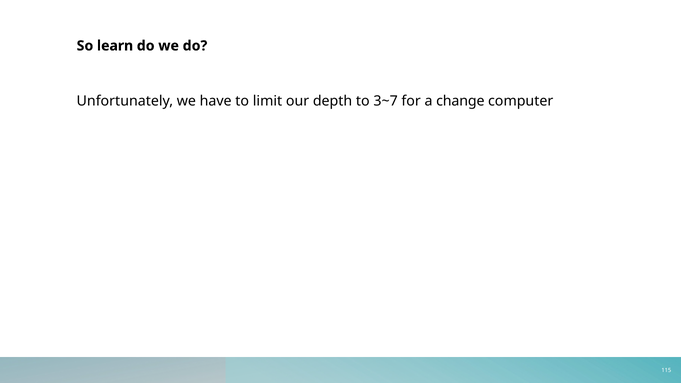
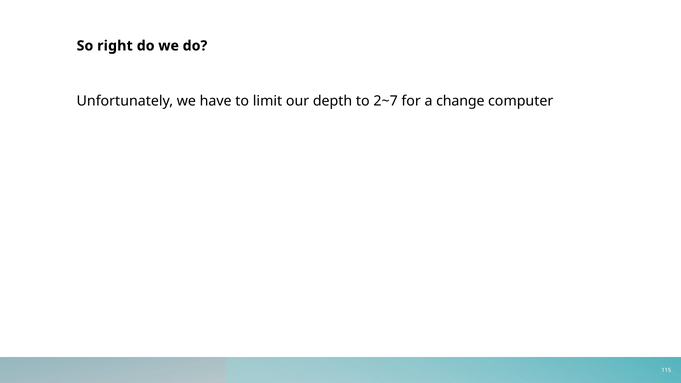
learn: learn -> right
3~7: 3~7 -> 2~7
